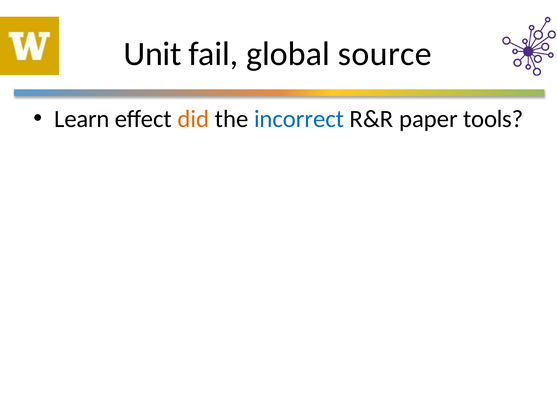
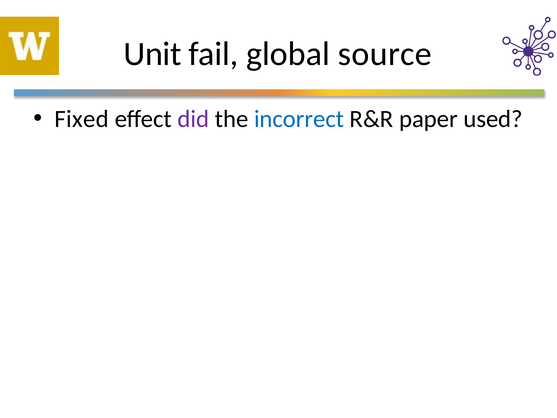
Learn: Learn -> Fixed
did colour: orange -> purple
tools: tools -> used
